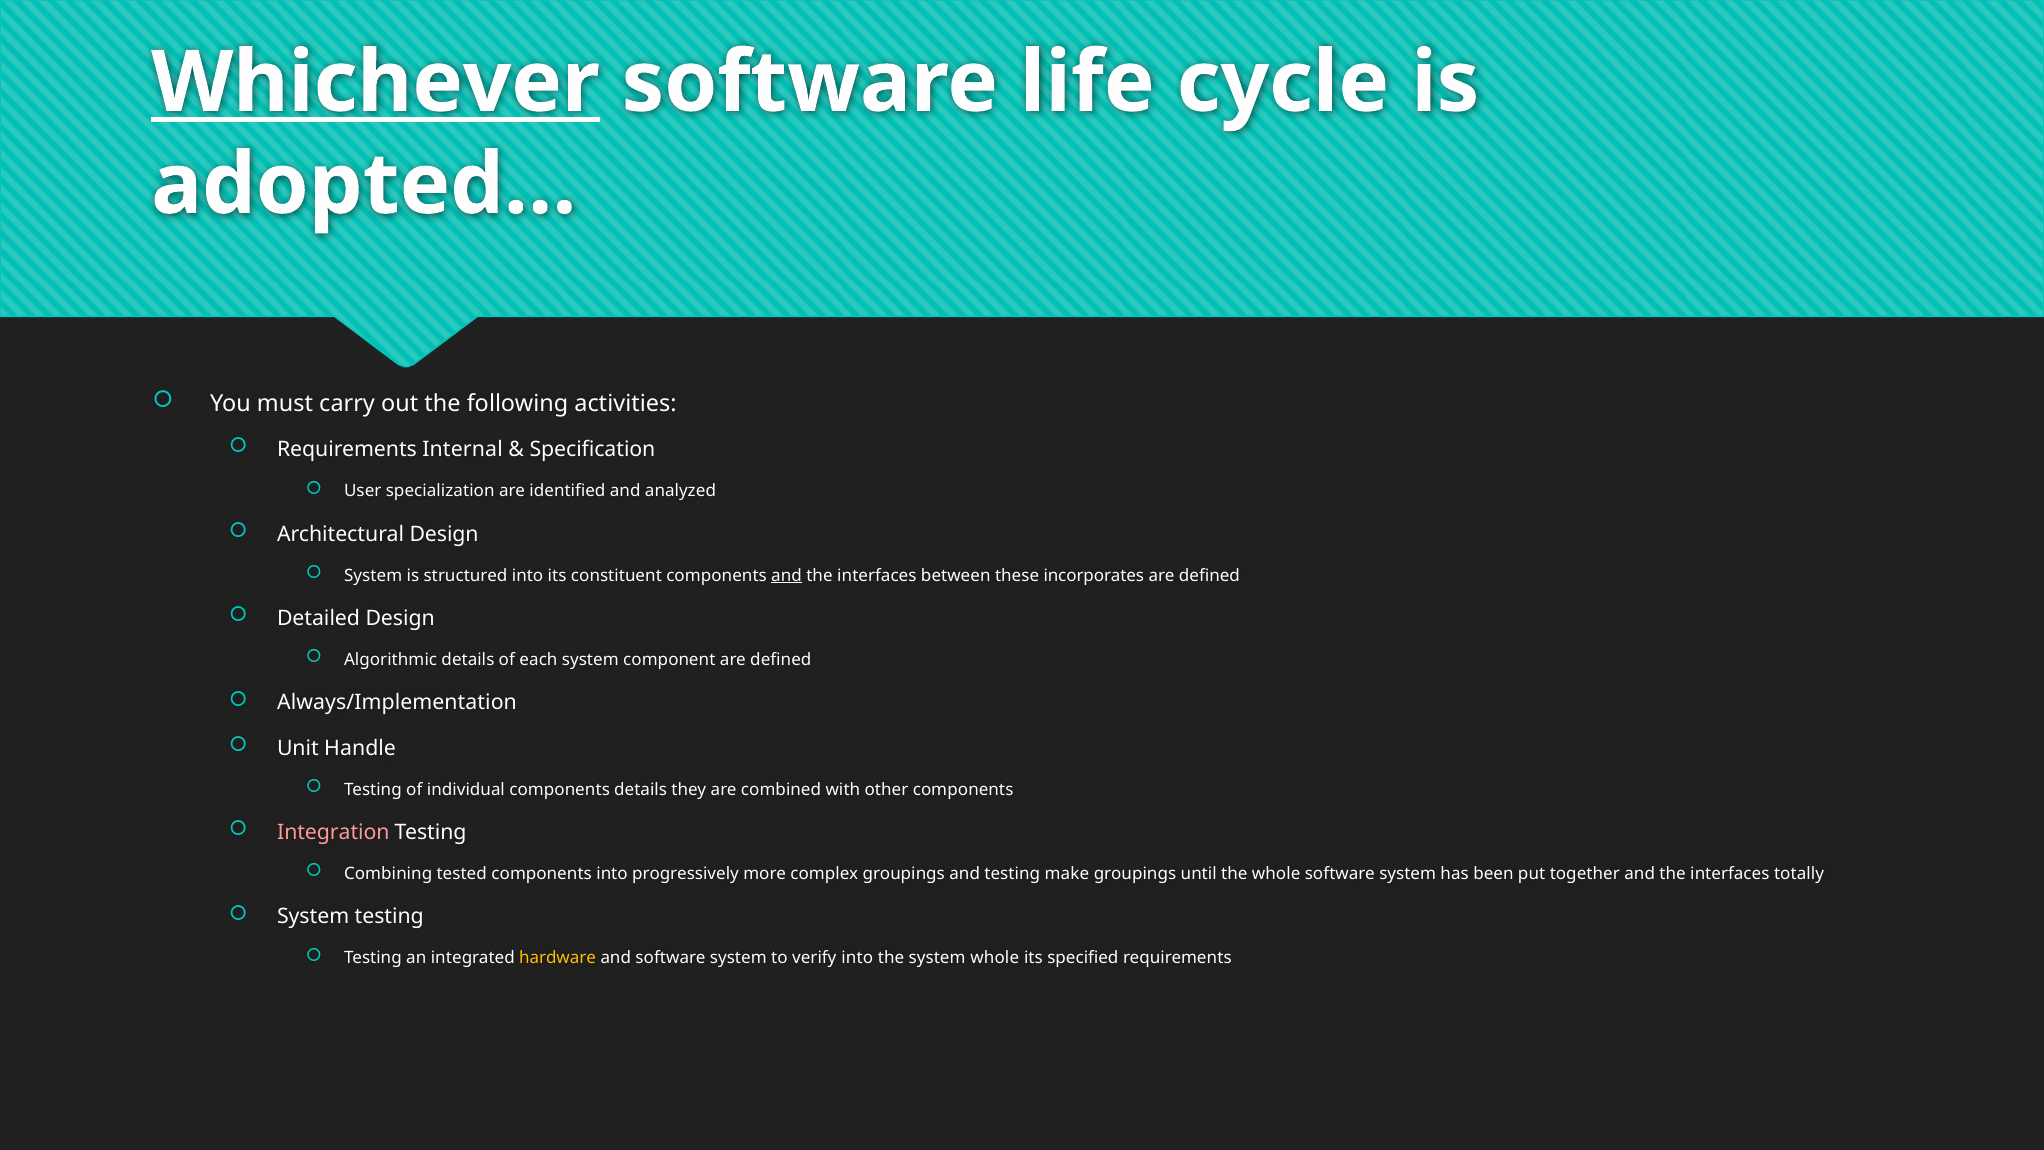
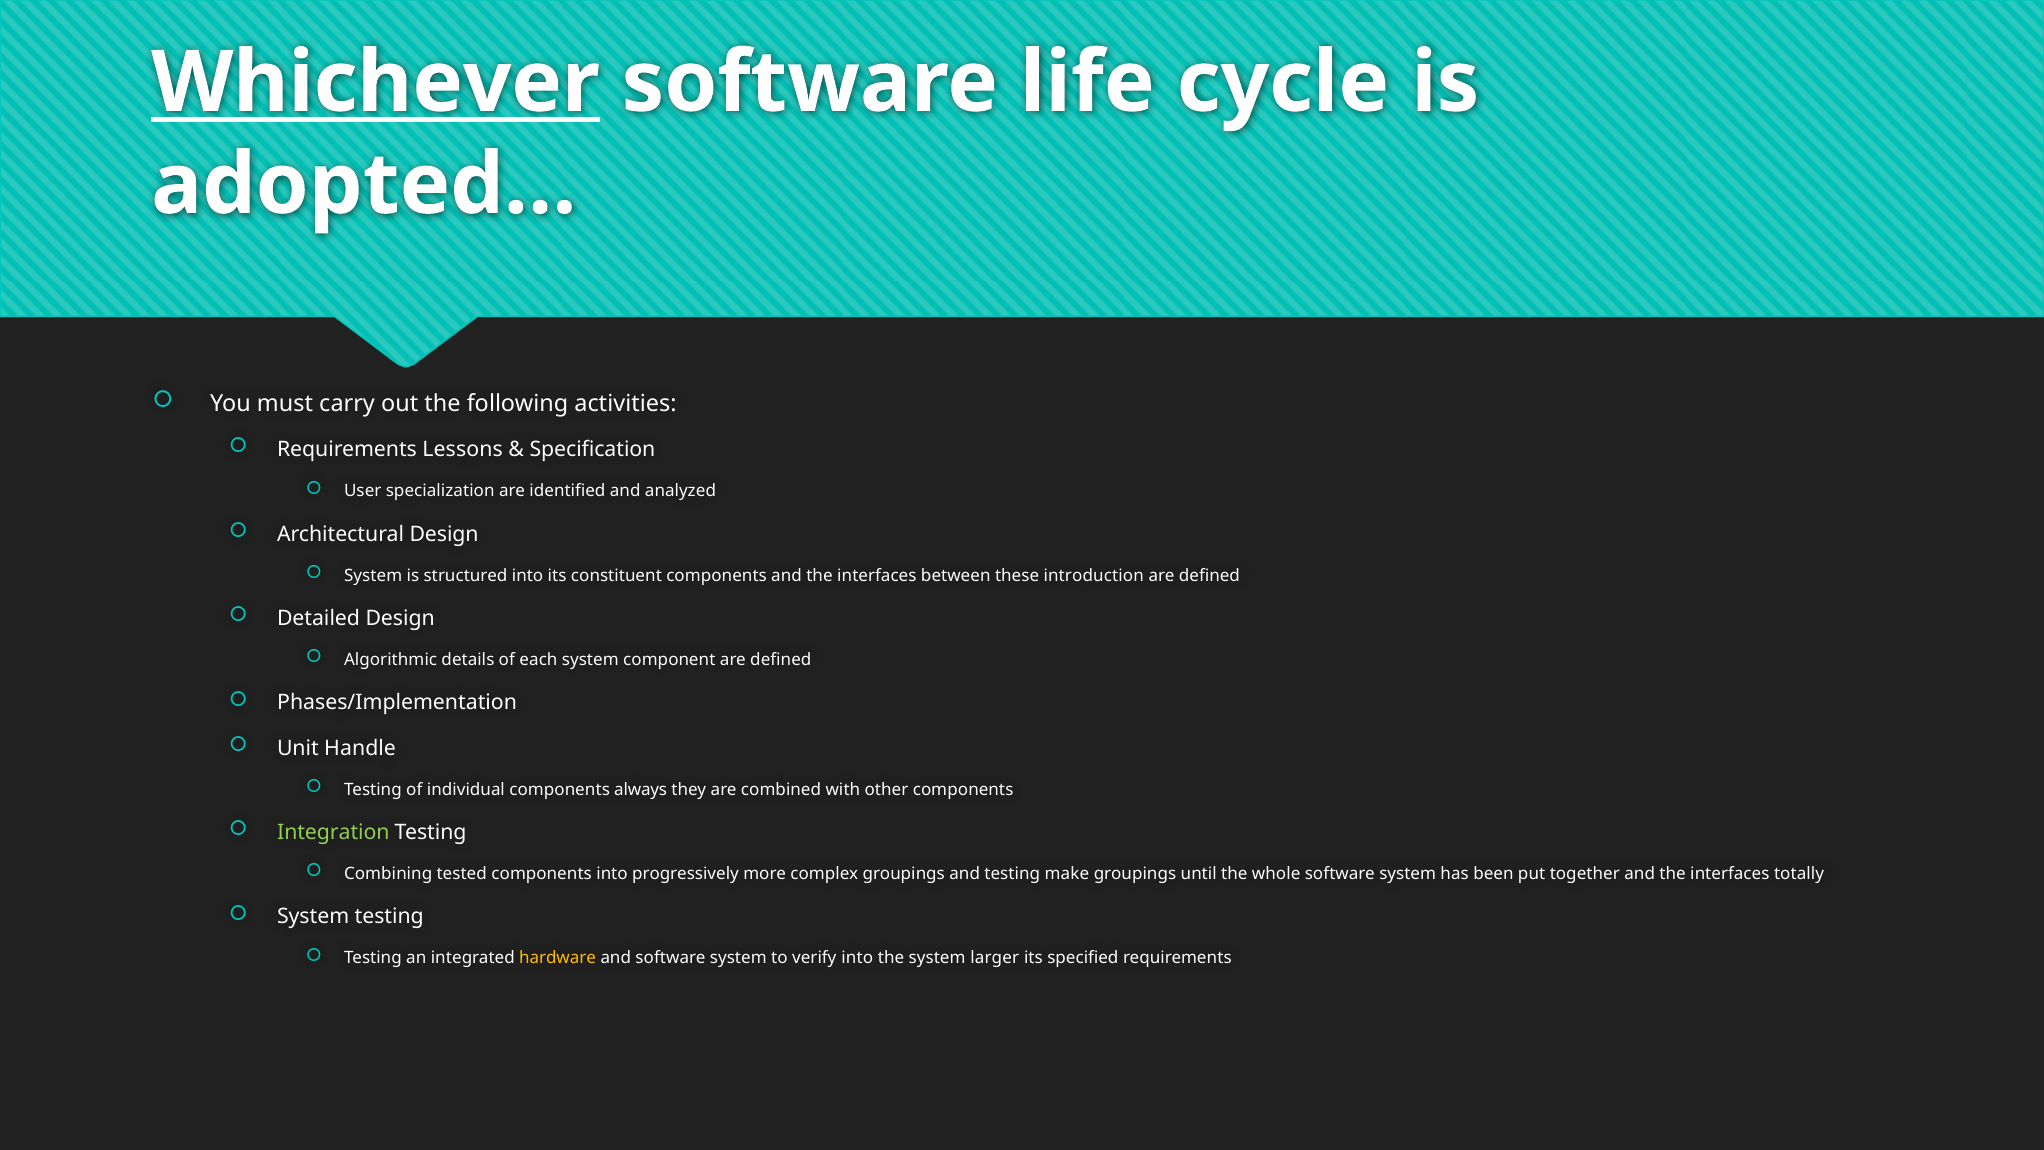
Internal: Internal -> Lessons
and at (786, 575) underline: present -> none
incorporates: incorporates -> introduction
Always/Implementation: Always/Implementation -> Phases/Implementation
components details: details -> always
Integration colour: pink -> light green
system whole: whole -> larger
